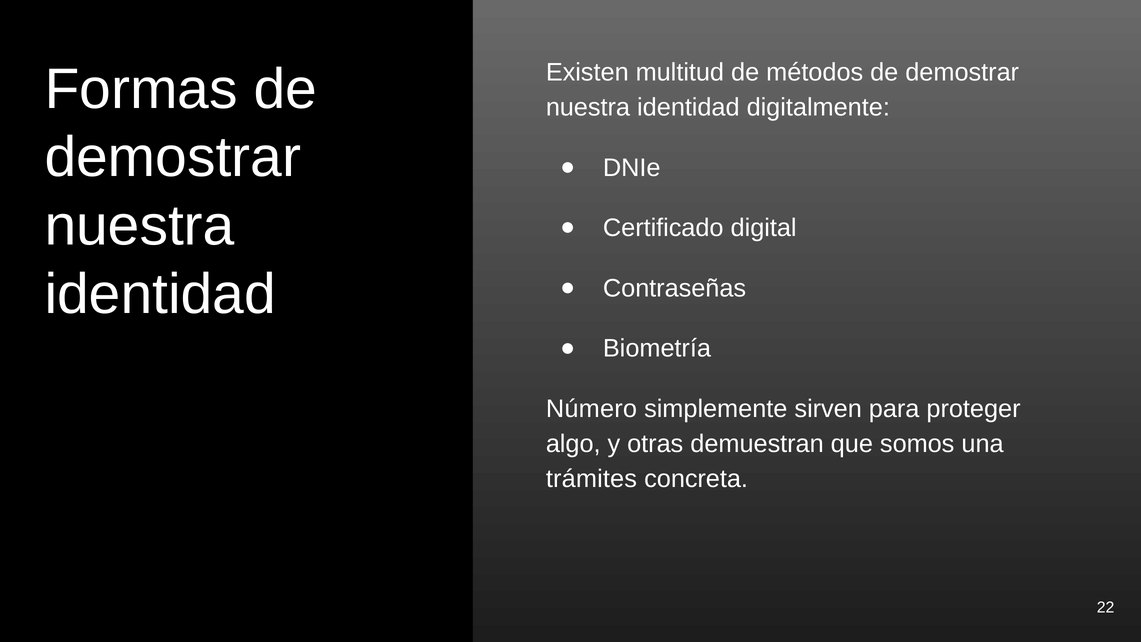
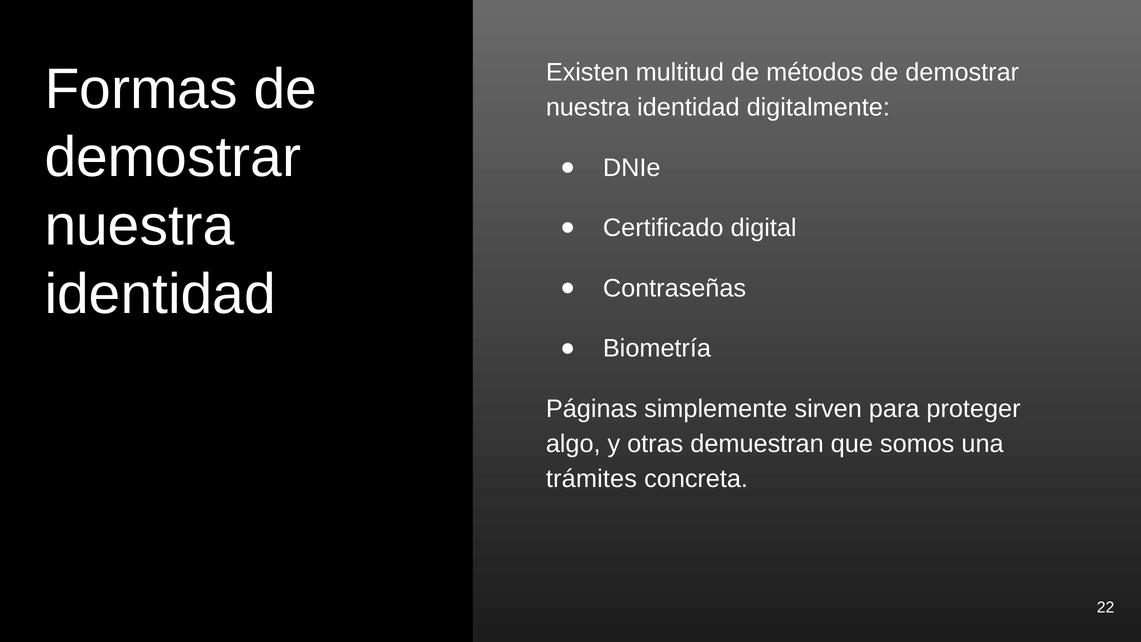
Número: Número -> Páginas
